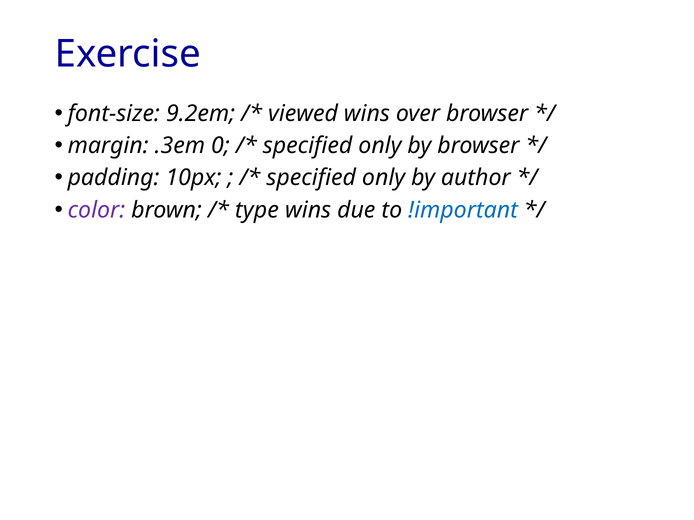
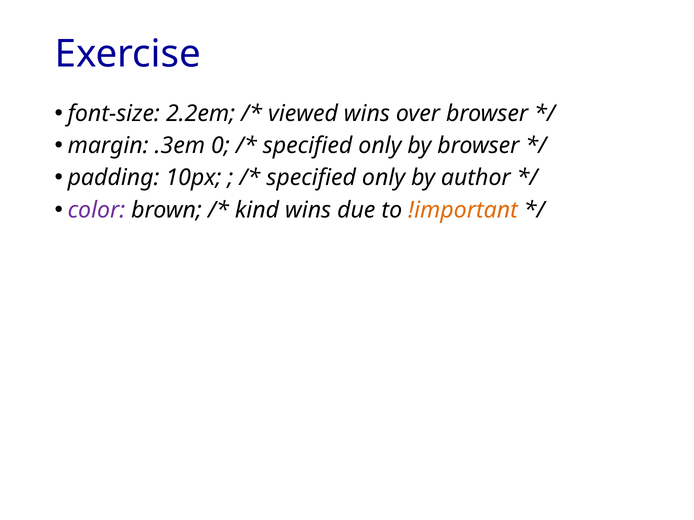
9.2em: 9.2em -> 2.2em
type: type -> kind
!important colour: blue -> orange
